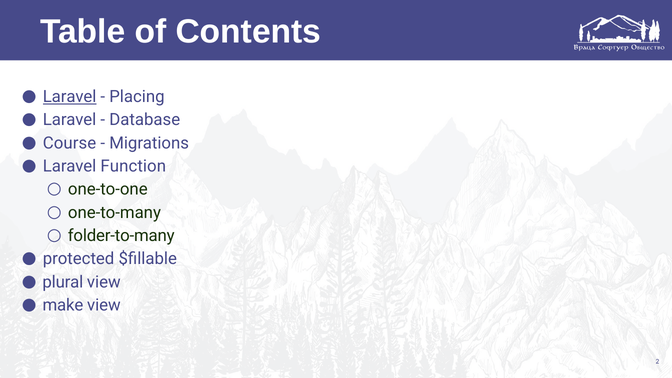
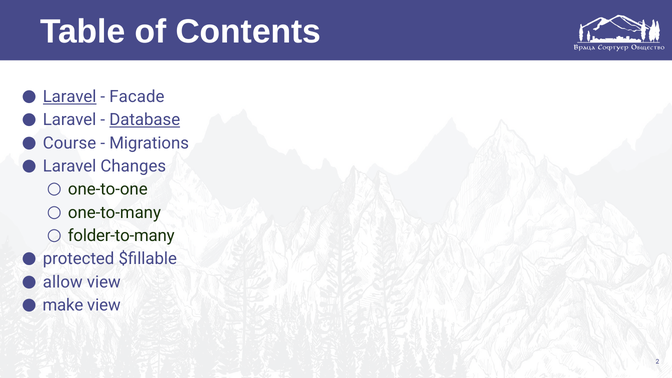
Placing: Placing -> Facade
Database underline: none -> present
Function: Function -> Changes
plural: plural -> allow
